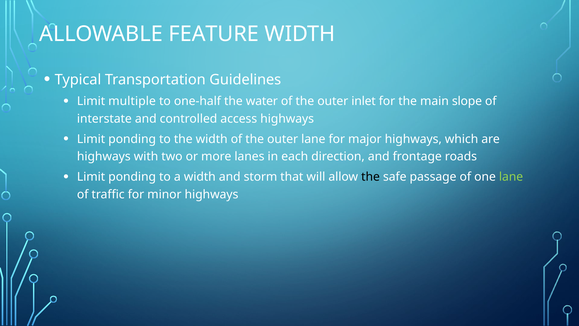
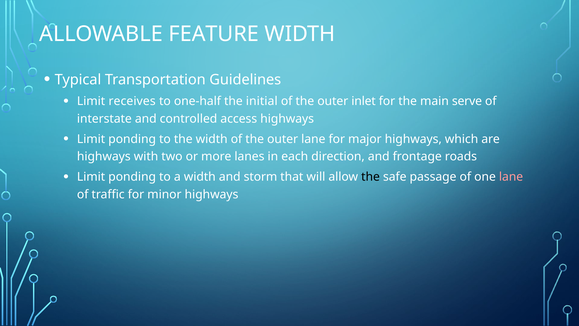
multiple: multiple -> receives
water: water -> initial
slope: slope -> serve
lane at (511, 177) colour: light green -> pink
